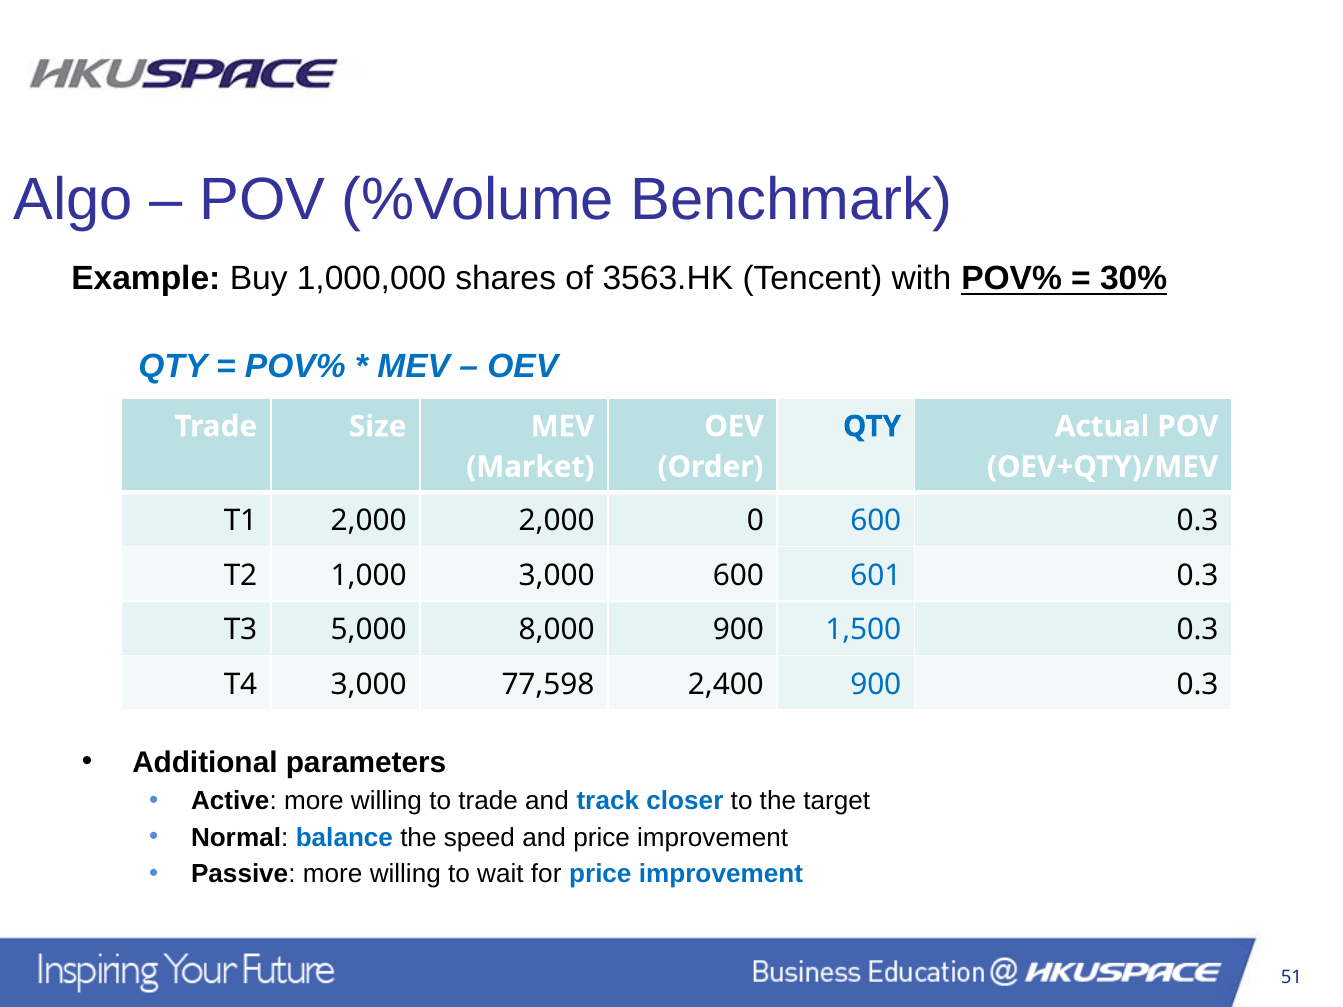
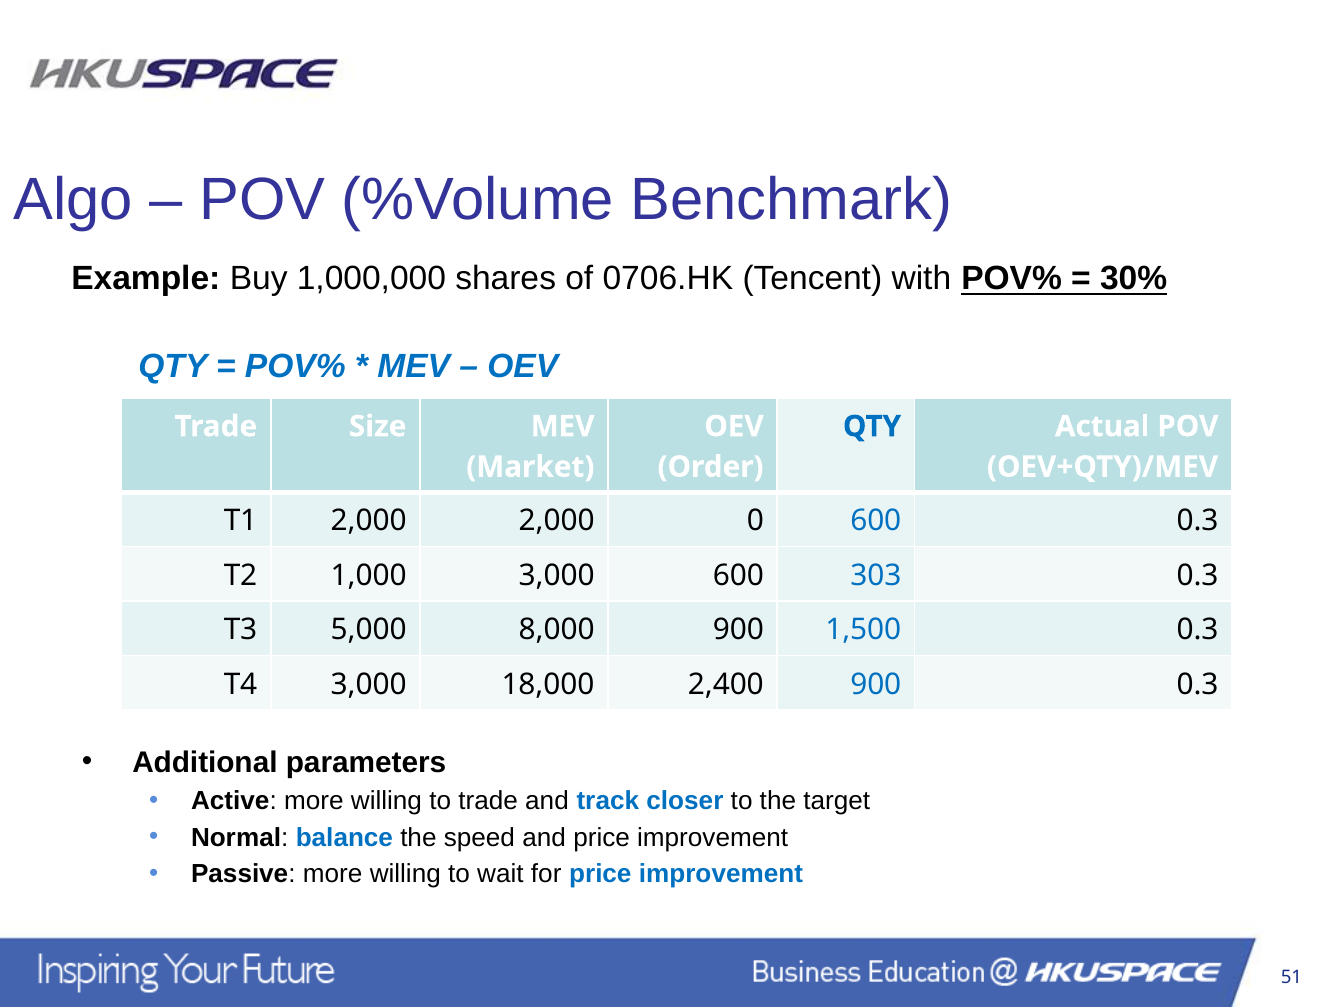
3563.HK: 3563.HK -> 0706.HK
601: 601 -> 303
77,598: 77,598 -> 18,000
